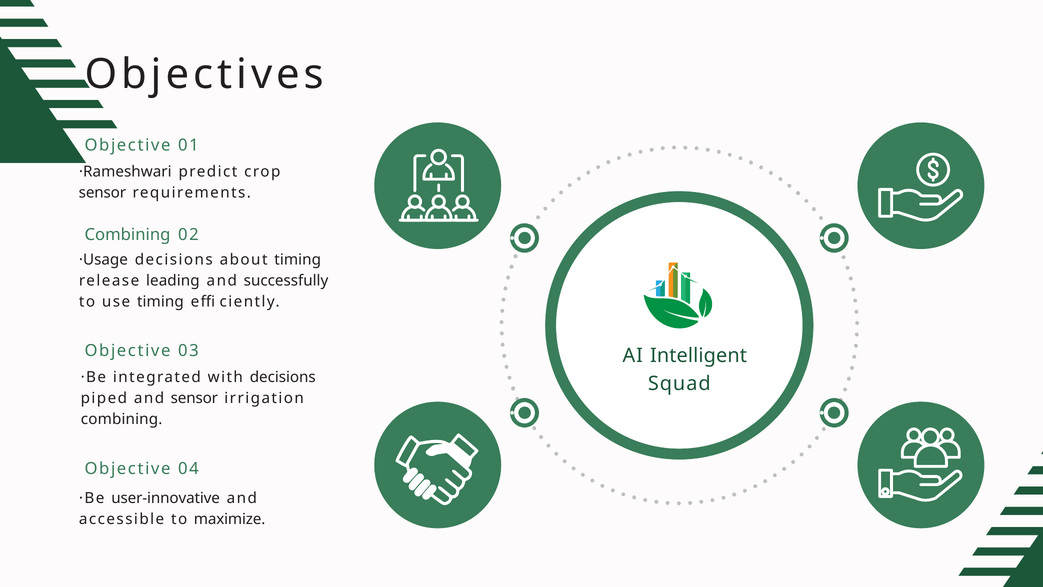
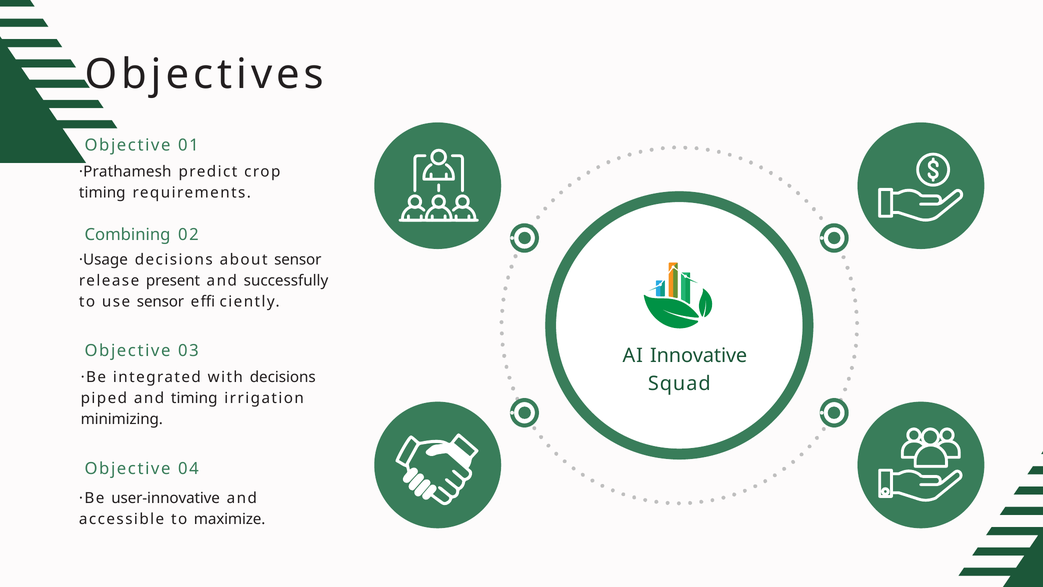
·Rameshwari: ·Rameshwari -> ·Prathamesh
sensor at (102, 193): sensor -> timing
about timing: timing -> sensor
leading: leading -> present
use timing: timing -> sensor
Intelligent: Intelligent -> Innovative
and sensor: sensor -> timing
combining at (122, 419): combining -> minimizing
